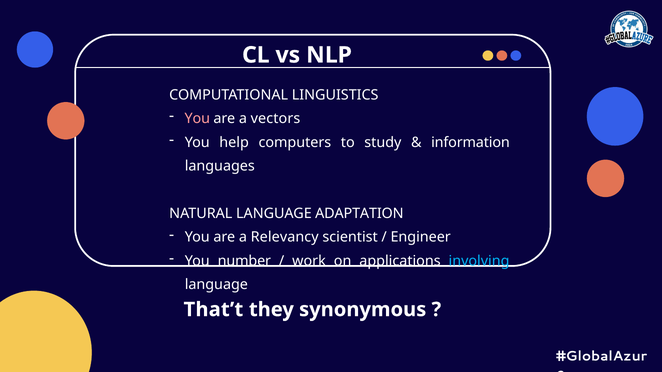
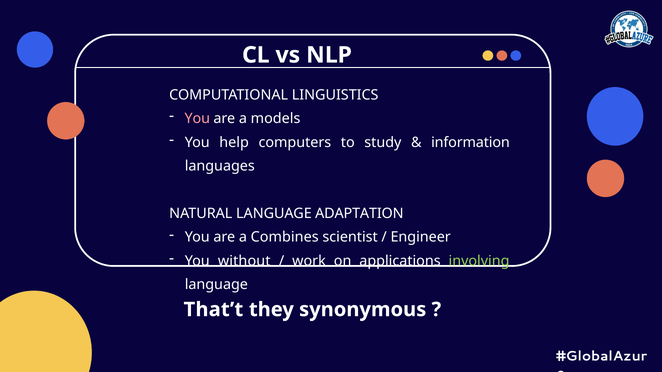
vectors: vectors -> models
Relevancy: Relevancy -> Combines
number: number -> without
involving colour: light blue -> light green
